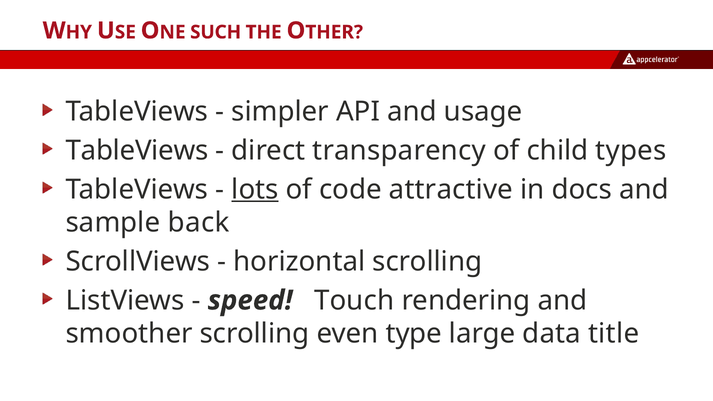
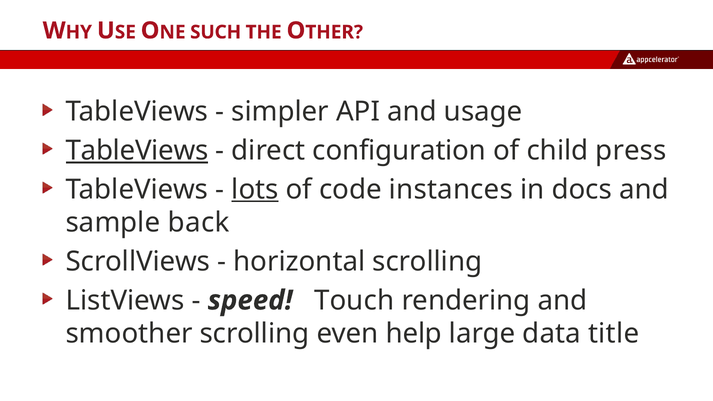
TableViews at (137, 151) underline: none -> present
transparency: transparency -> configuration
types: types -> press
attractive: attractive -> instances
type: type -> help
